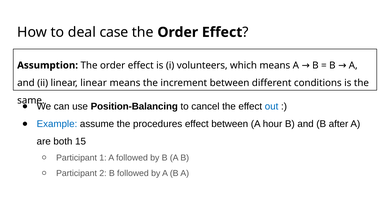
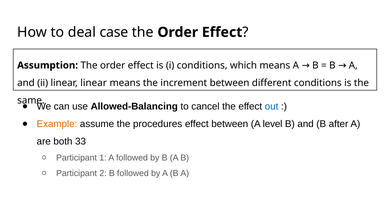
i volunteers: volunteers -> conditions
Position-Balancing: Position-Balancing -> Allowed-Balancing
Example colour: blue -> orange
hour: hour -> level
15: 15 -> 33
